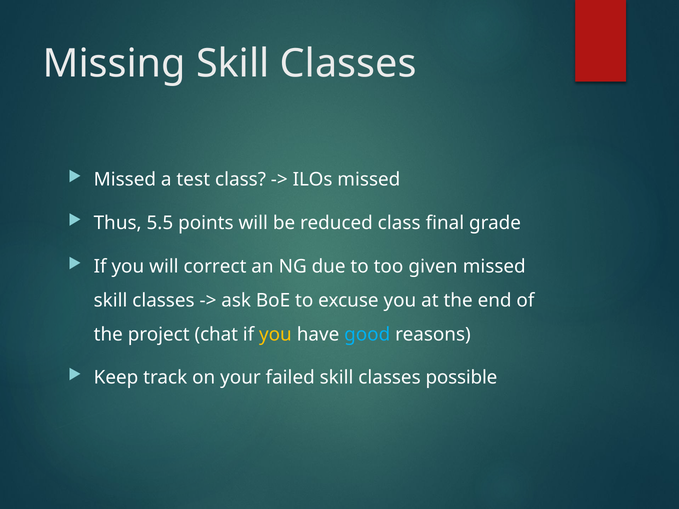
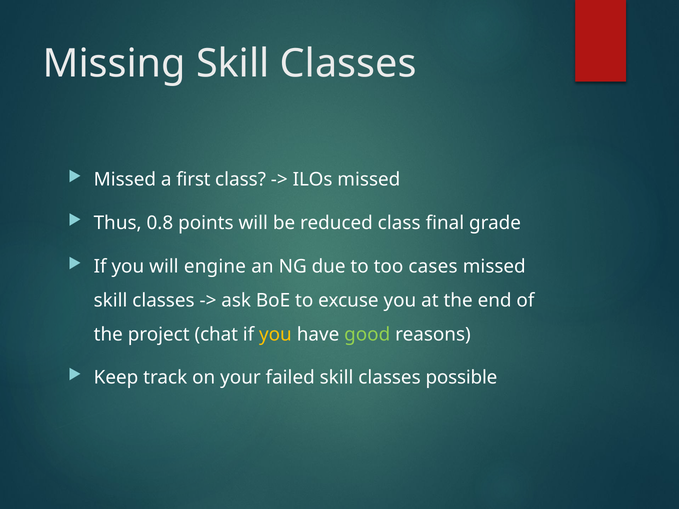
test: test -> first
5.5: 5.5 -> 0.8
correct: correct -> engine
given: given -> cases
good colour: light blue -> light green
